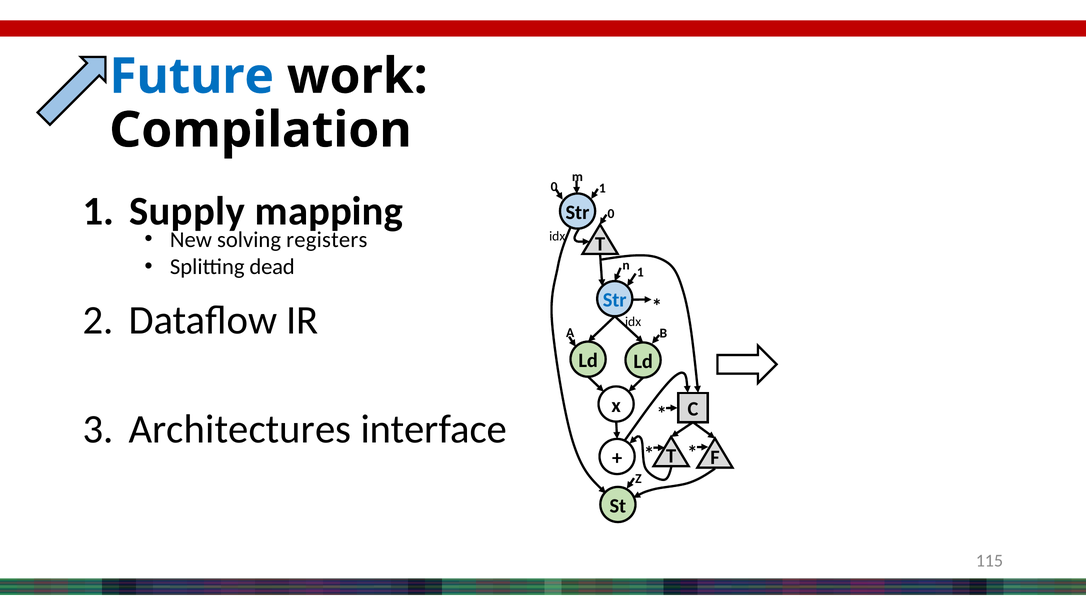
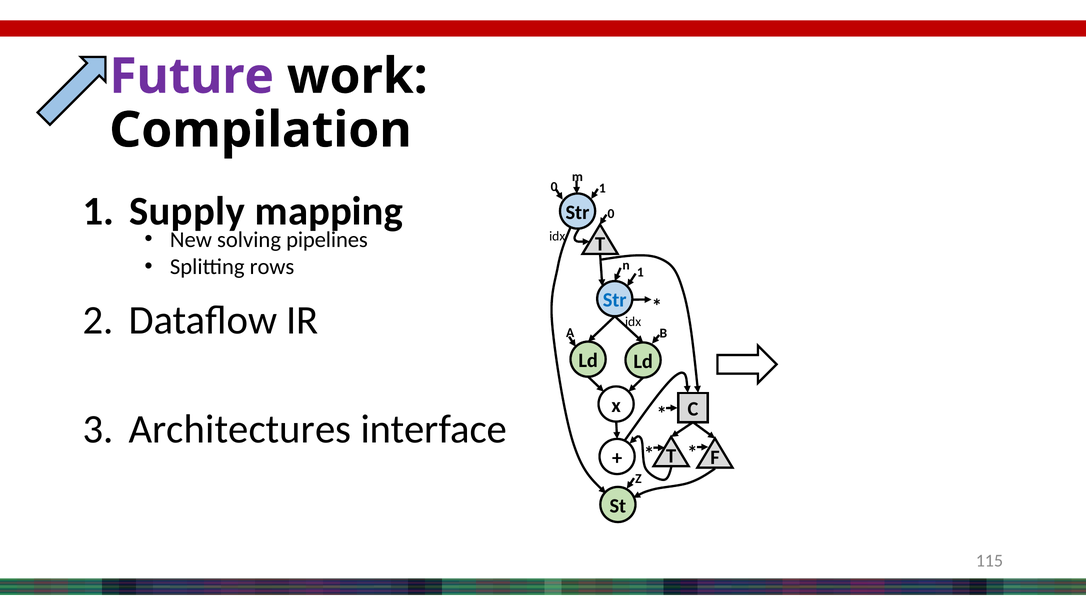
Future colour: blue -> purple
registers: registers -> pipelines
dead: dead -> rows
